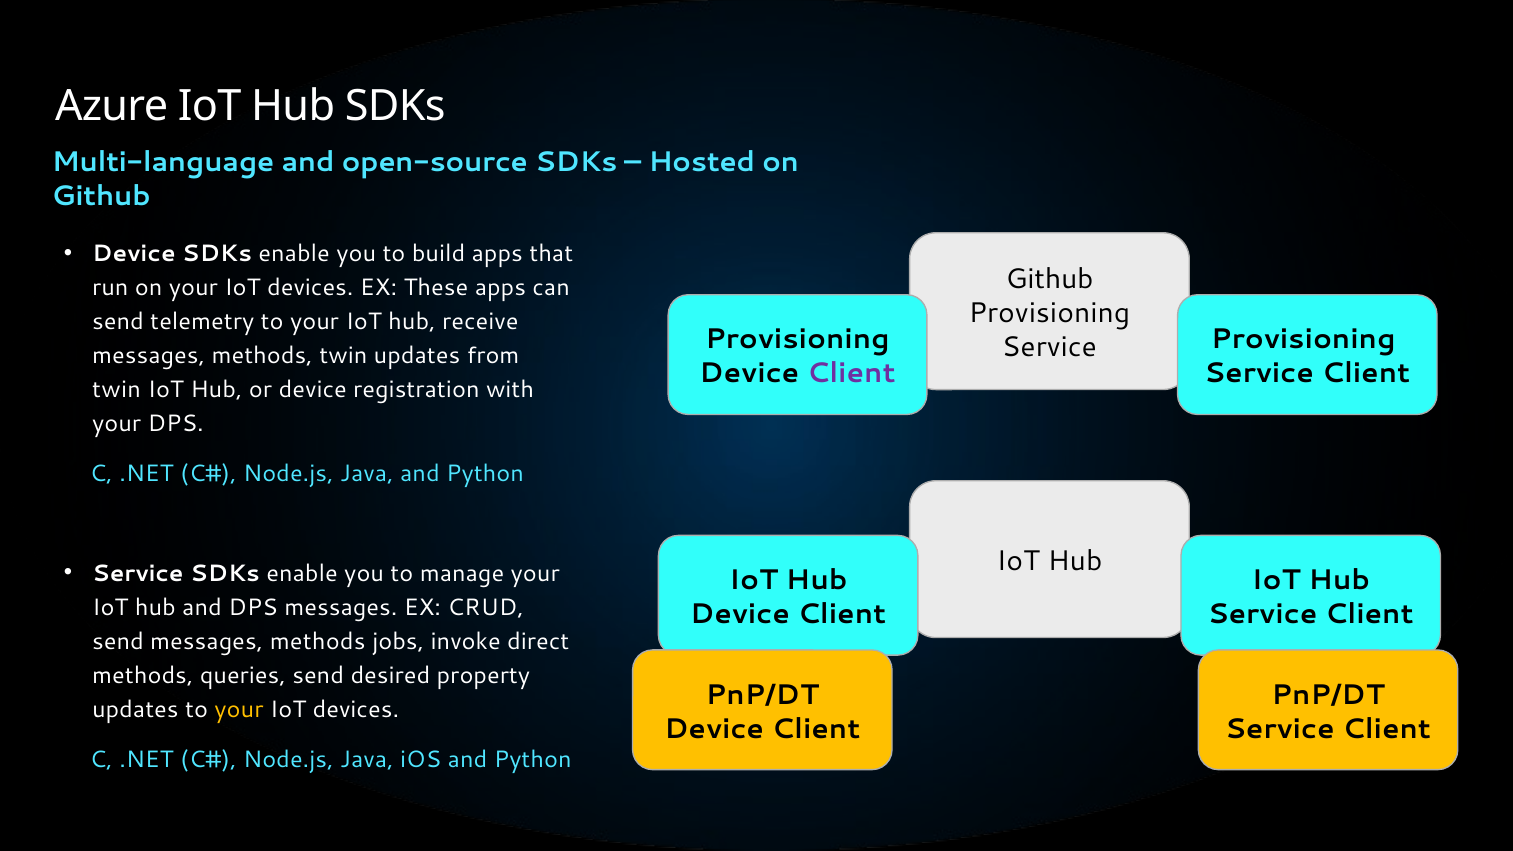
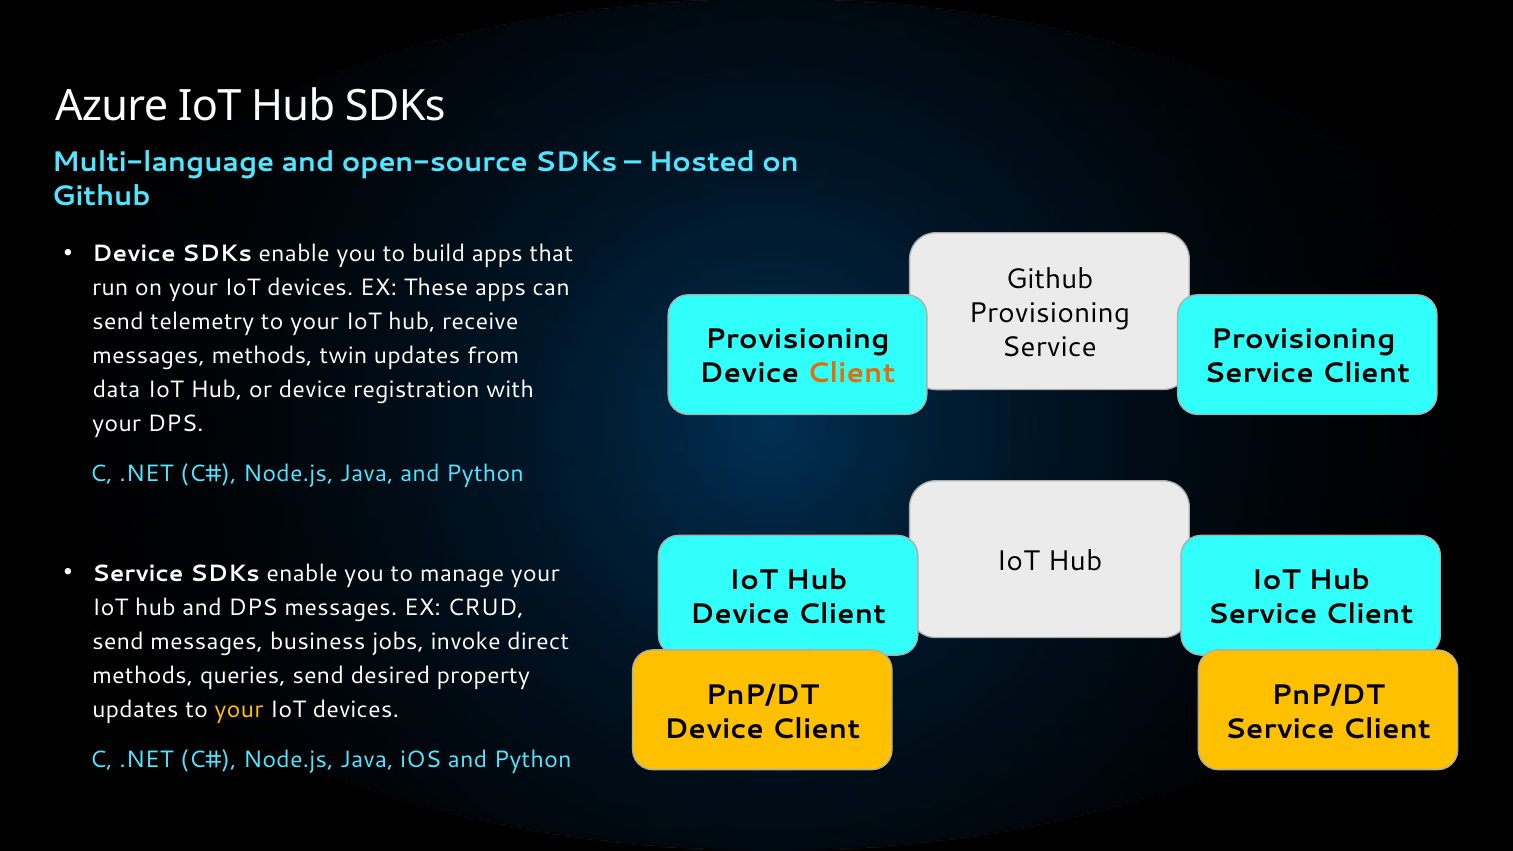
Client at (851, 374) colour: purple -> orange
twin at (117, 390): twin -> data
send messages methods: methods -> business
